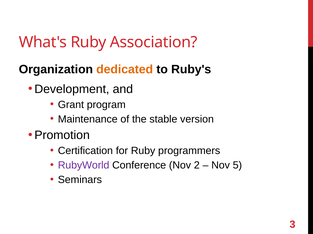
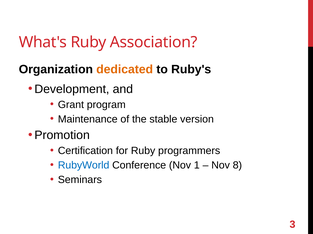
RubyWorld colour: purple -> blue
2: 2 -> 1
5: 5 -> 8
